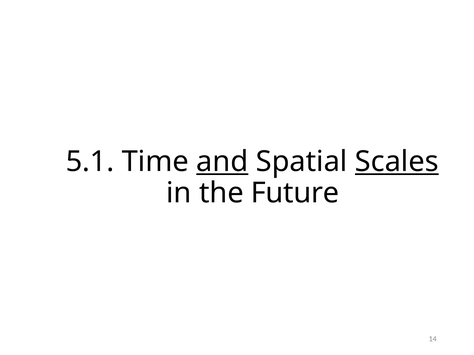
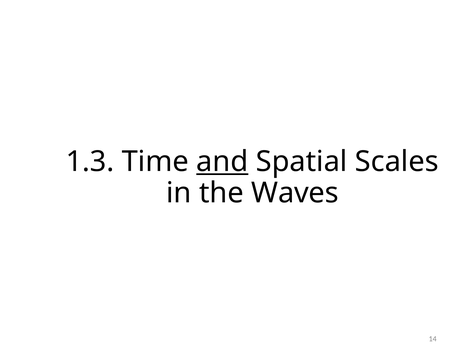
5.1: 5.1 -> 1.3
Scales underline: present -> none
Future: Future -> Waves
